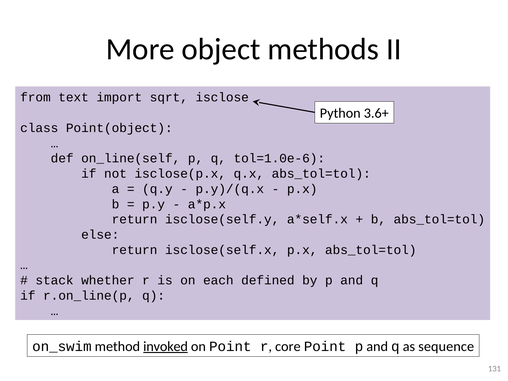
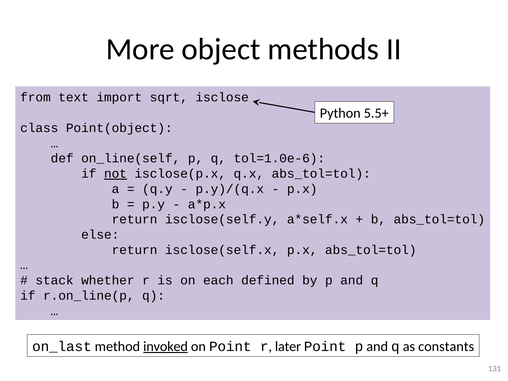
3.6+: 3.6+ -> 5.5+
not underline: none -> present
on_swim: on_swim -> on_last
core: core -> later
sequence: sequence -> constants
